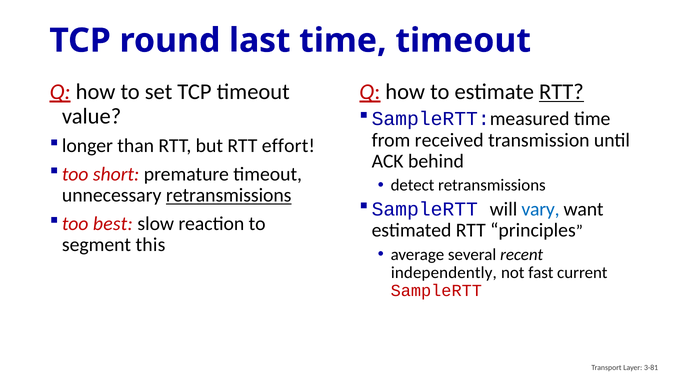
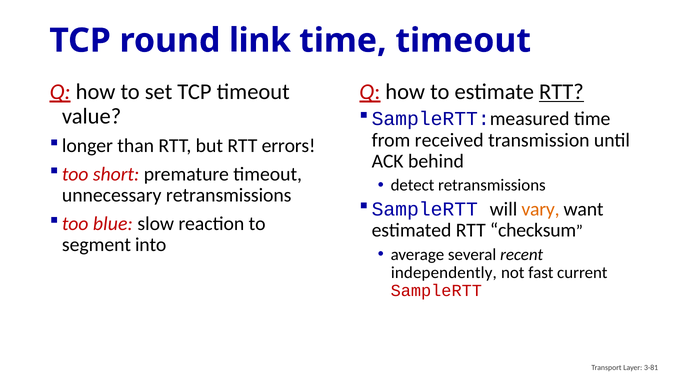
last: last -> link
effort: effort -> errors
retransmissions at (229, 196) underline: present -> none
vary colour: blue -> orange
best: best -> blue
principles: principles -> checksum
this: this -> into
